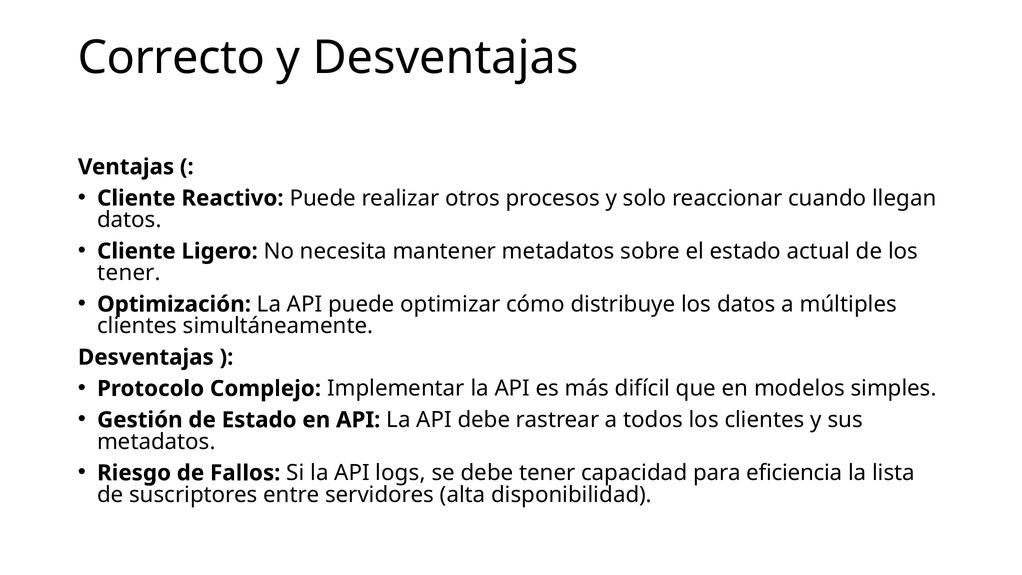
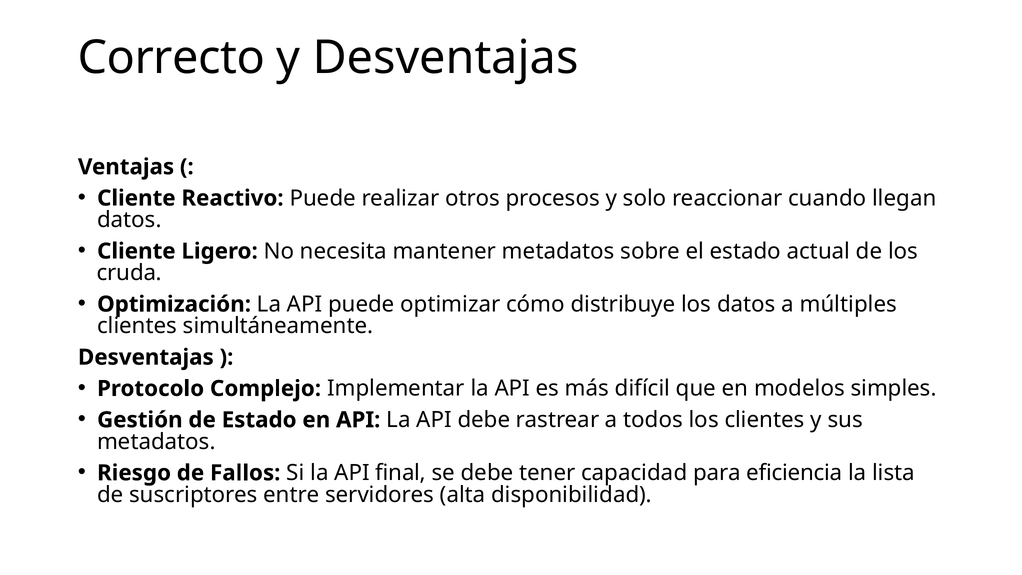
tener at (129, 273): tener -> cruda
logs: logs -> final
